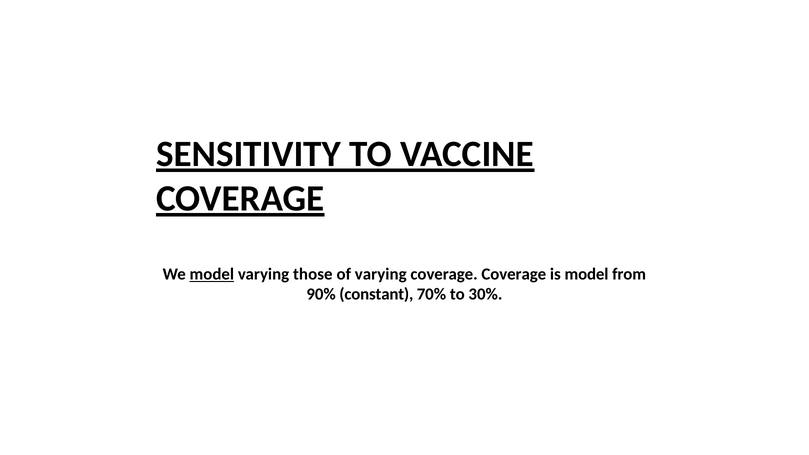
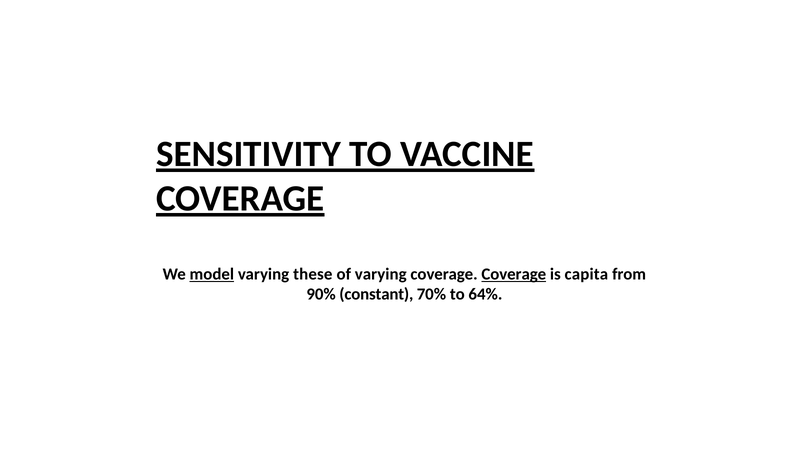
those: those -> these
Coverage at (514, 274) underline: none -> present
is model: model -> capita
30%: 30% -> 64%
